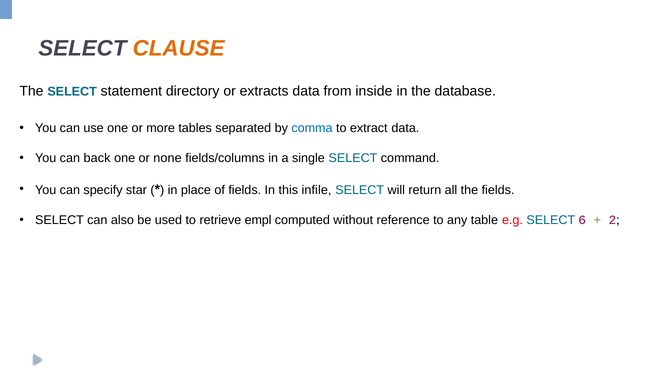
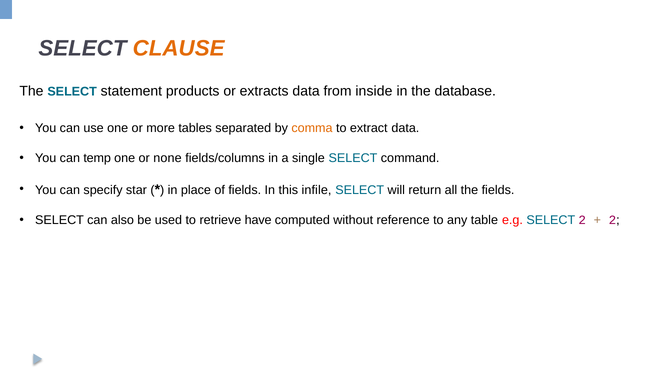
directory: directory -> products
comma colour: blue -> orange
back: back -> temp
empl: empl -> have
SELECT 6: 6 -> 2
